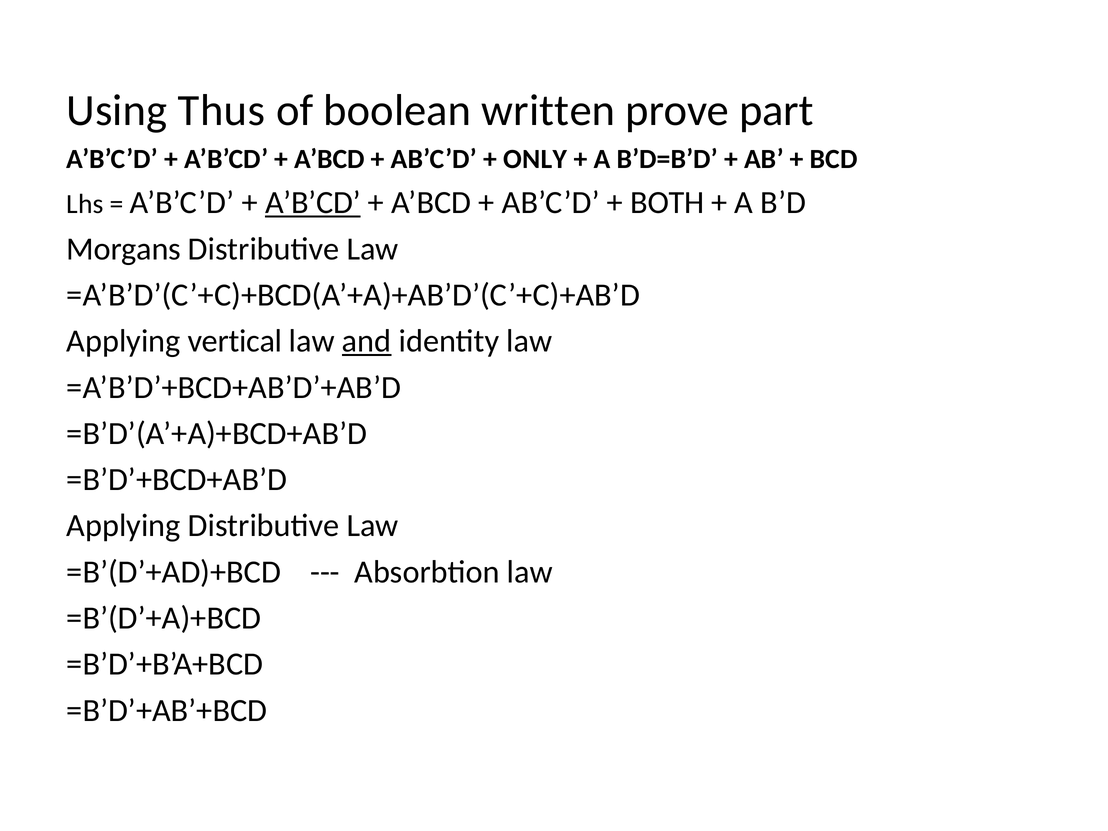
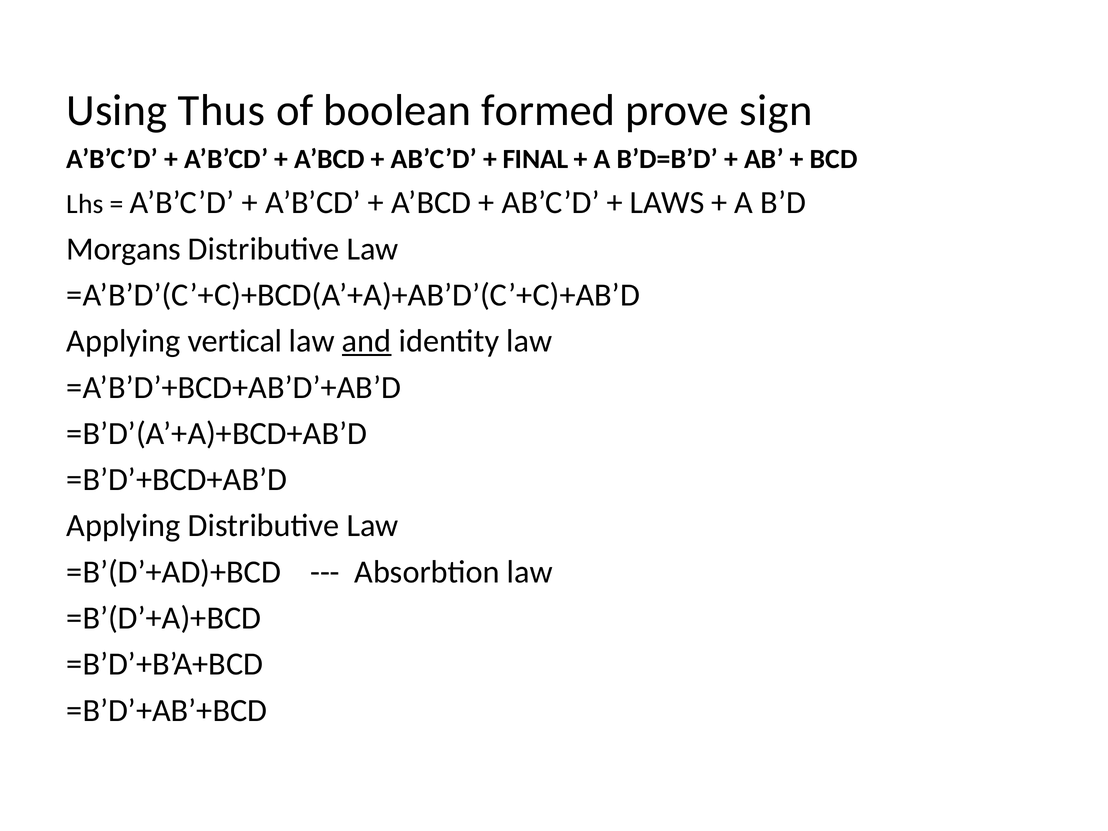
written: written -> formed
part: part -> sign
ONLY: ONLY -> FINAL
A’B’CD at (313, 203) underline: present -> none
BOTH: BOTH -> LAWS
